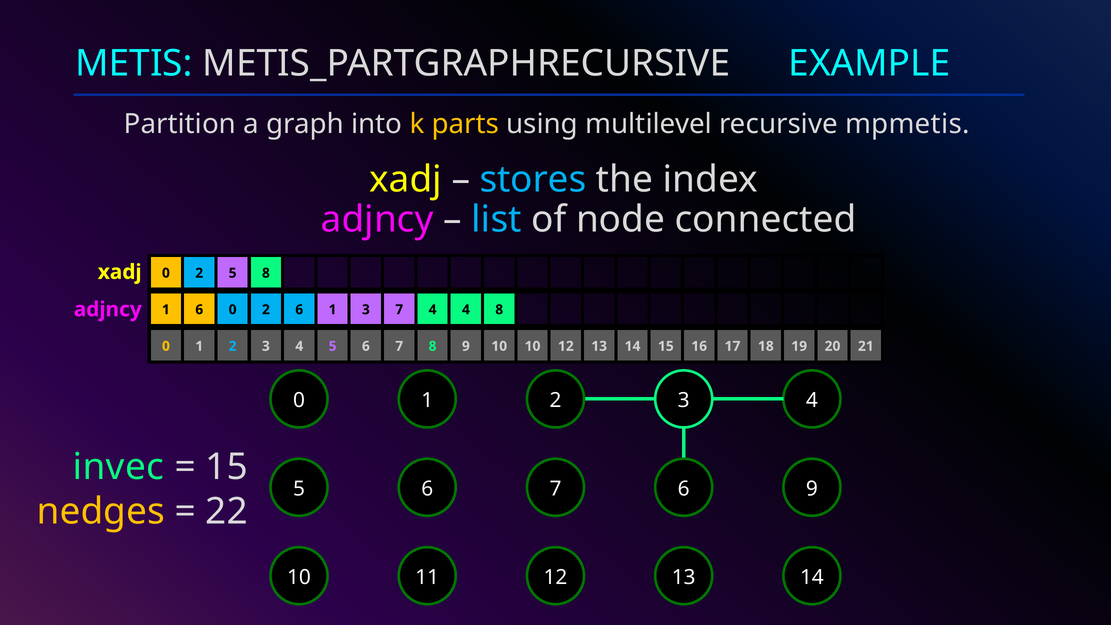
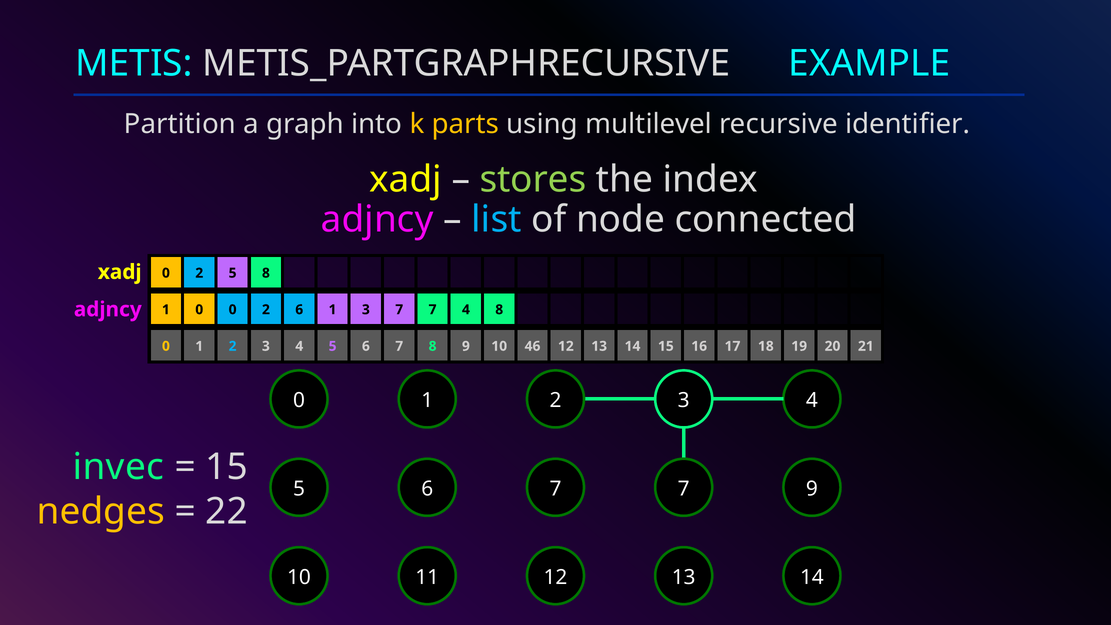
mpmetis: mpmetis -> identifier
stores colour: light blue -> light green
1 6: 6 -> 0
3 7 4: 4 -> 7
10 10: 10 -> 46
6 7 6: 6 -> 7
